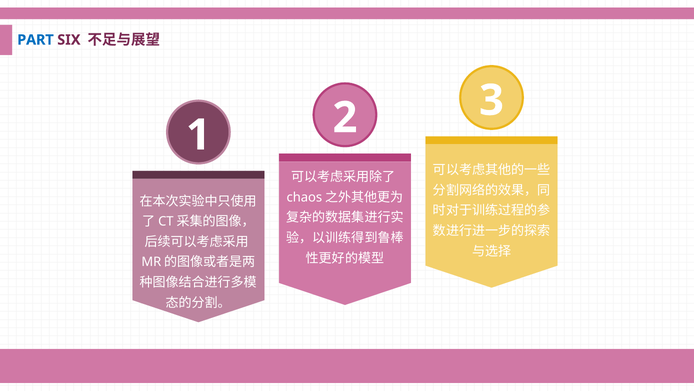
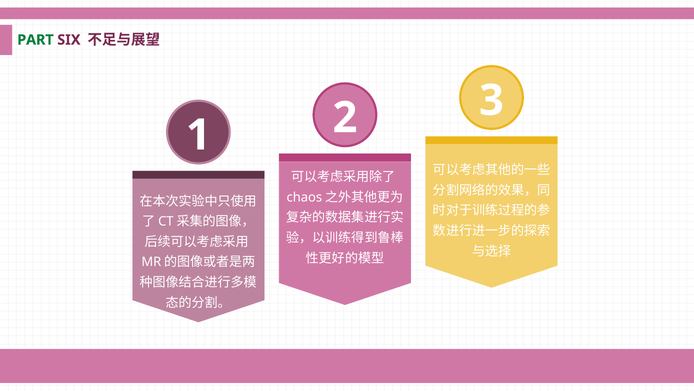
PART colour: blue -> green
